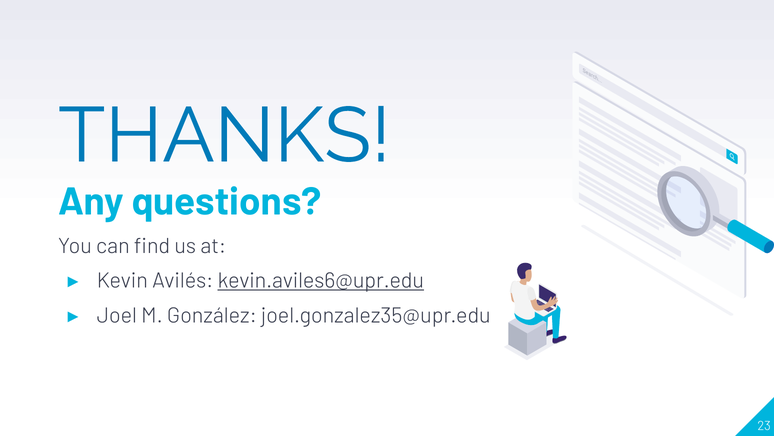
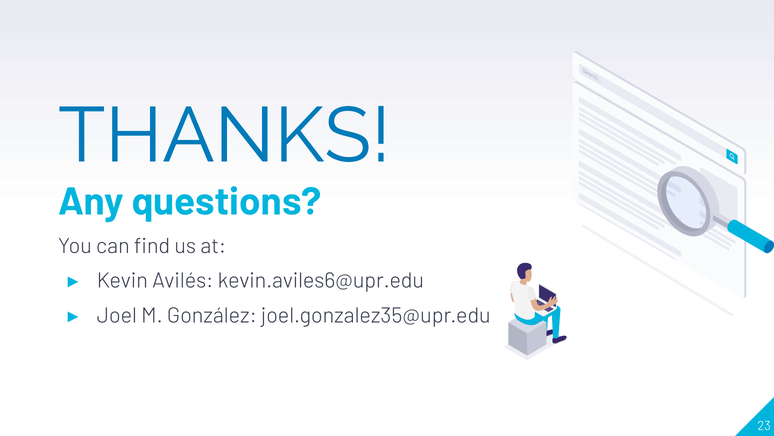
kevin.aviles6@upr.edu underline: present -> none
